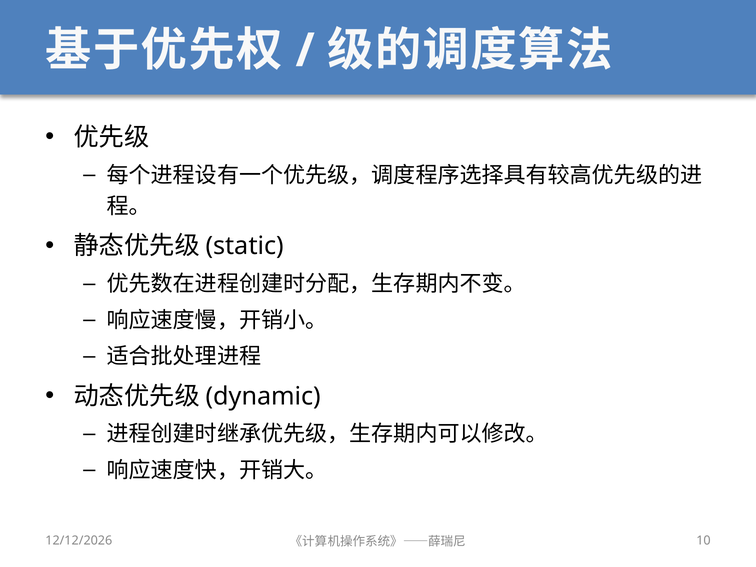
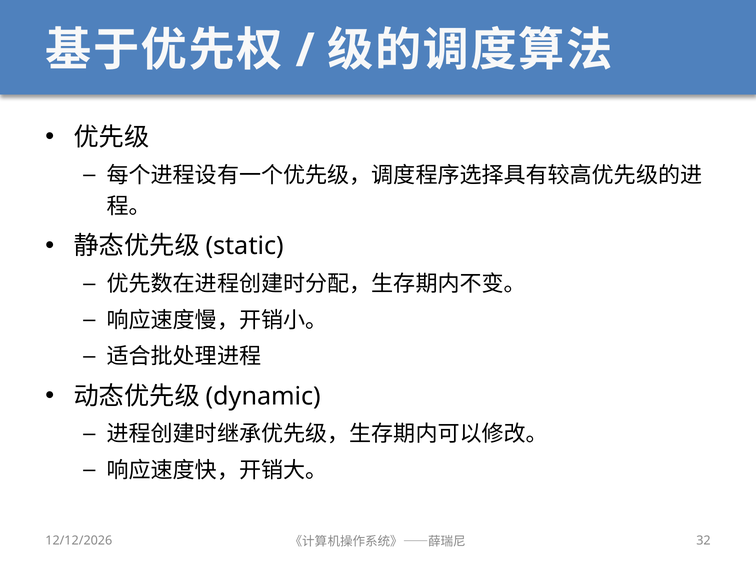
10: 10 -> 32
